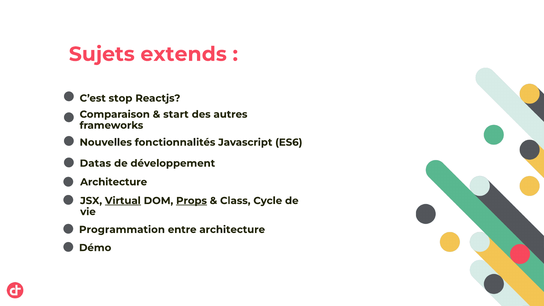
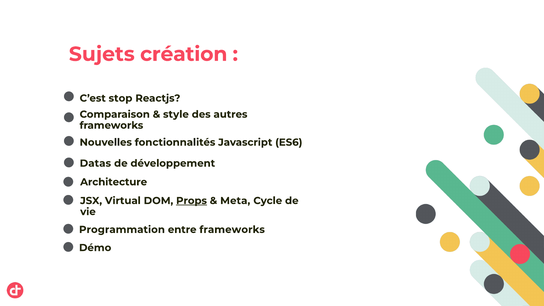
extends: extends -> création
start: start -> style
Virtual underline: present -> none
Class: Class -> Meta
entre architecture: architecture -> frameworks
